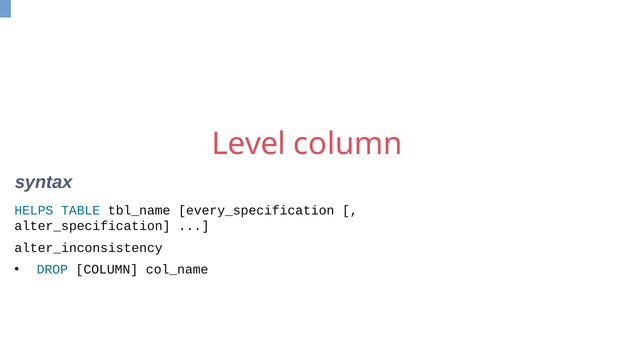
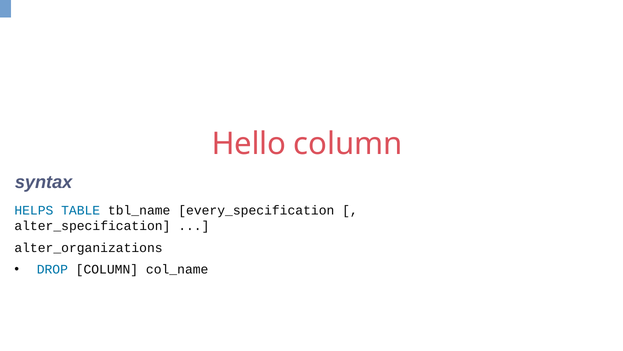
Level: Level -> Hello
alter_inconsistency: alter_inconsistency -> alter_organizations
